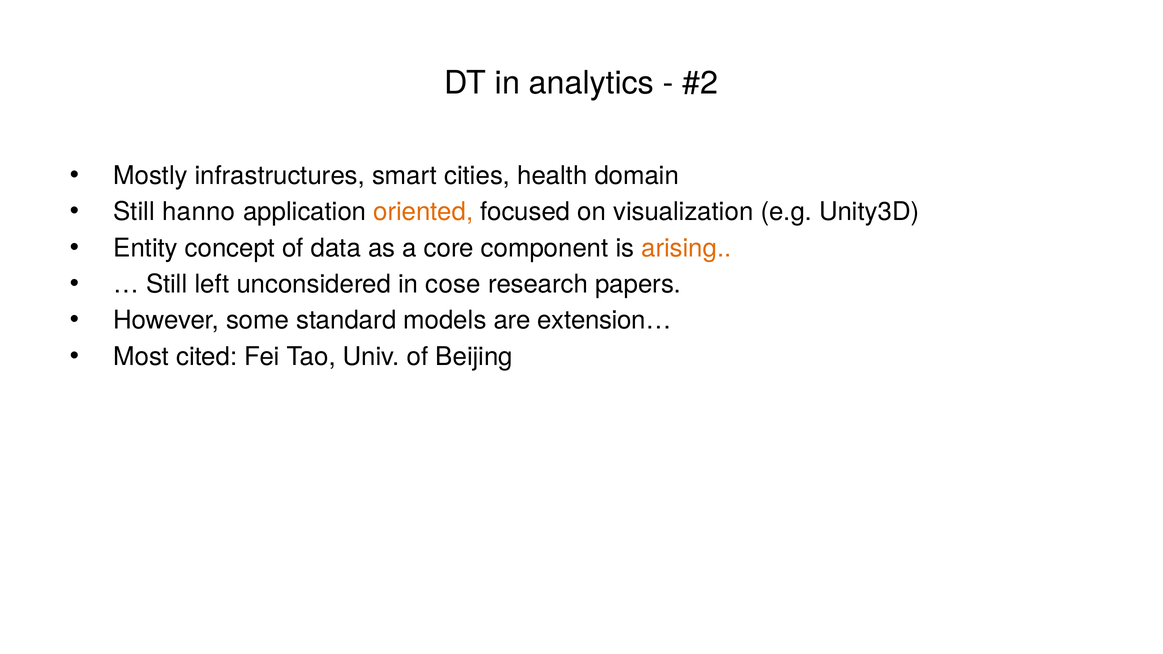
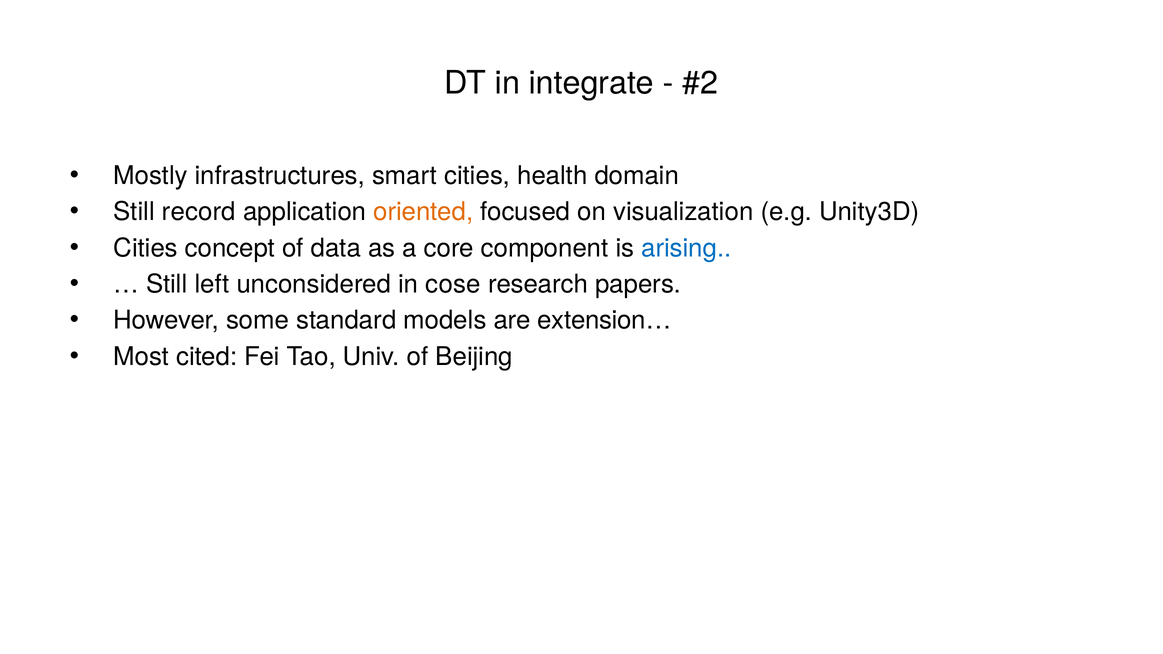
analytics: analytics -> integrate
hanno: hanno -> record
Entity at (146, 248): Entity -> Cities
arising colour: orange -> blue
